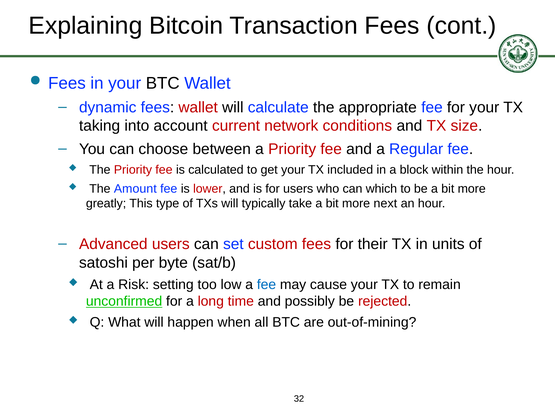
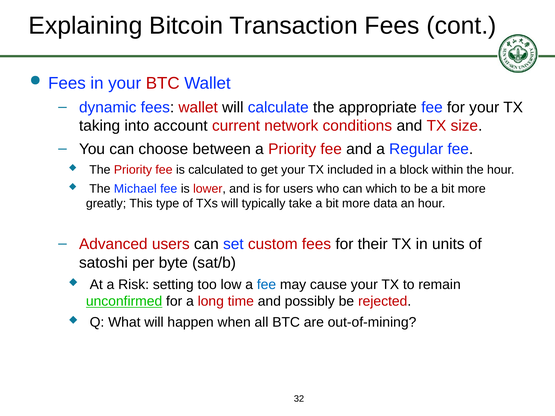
BTC at (163, 83) colour: black -> red
Amount: Amount -> Michael
next: next -> data
